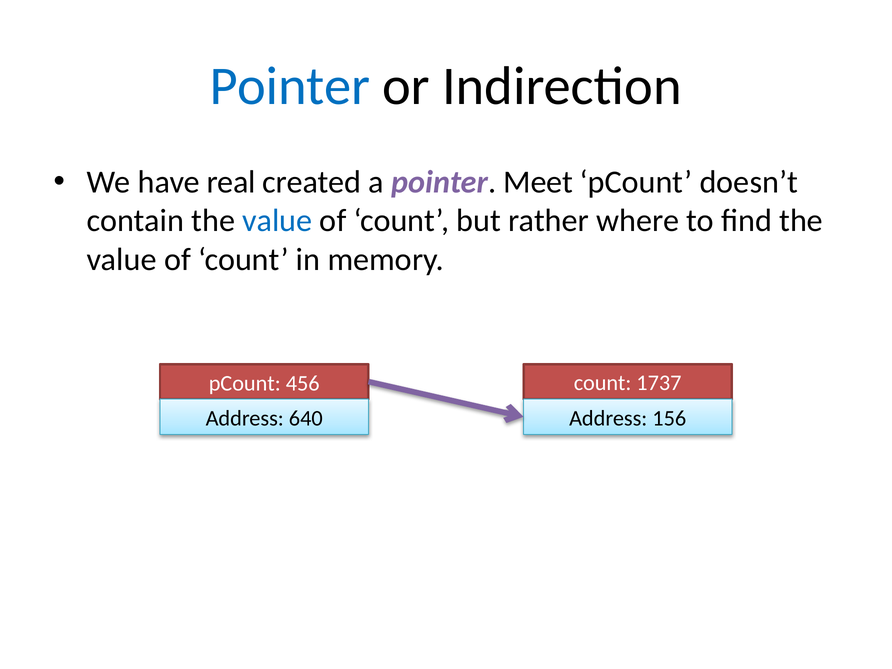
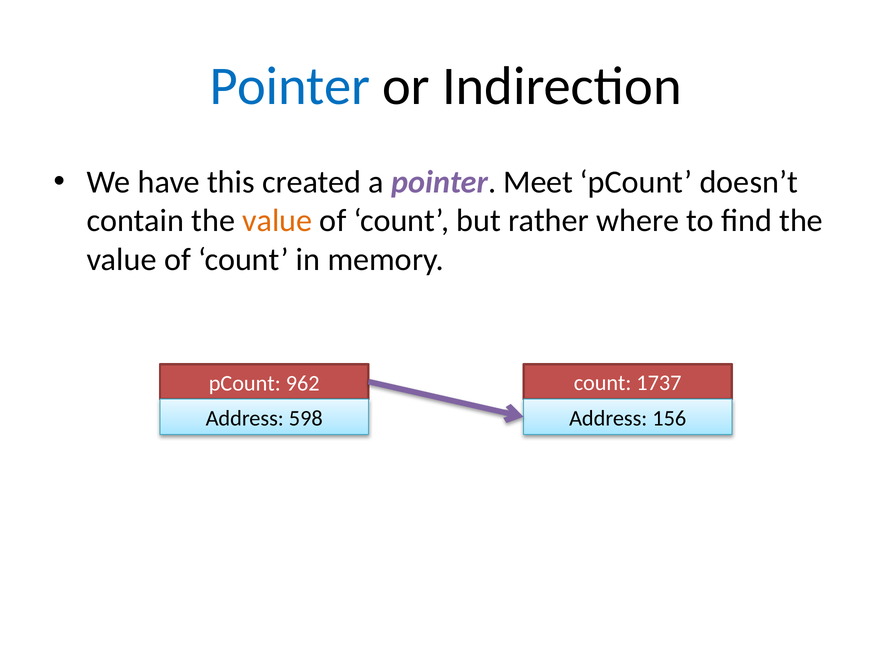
real: real -> this
value at (277, 221) colour: blue -> orange
456: 456 -> 962
640: 640 -> 598
